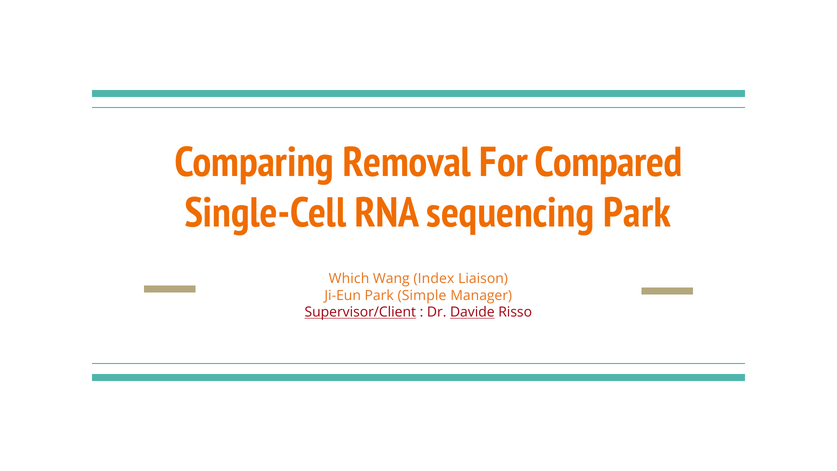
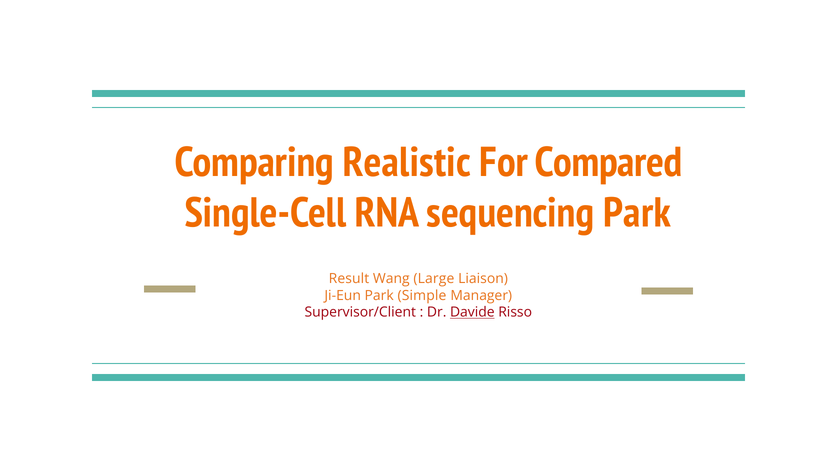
Removal: Removal -> Realistic
Which: Which -> Result
Index: Index -> Large
Supervisor/Client underline: present -> none
